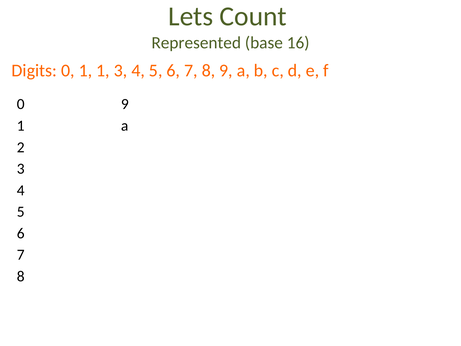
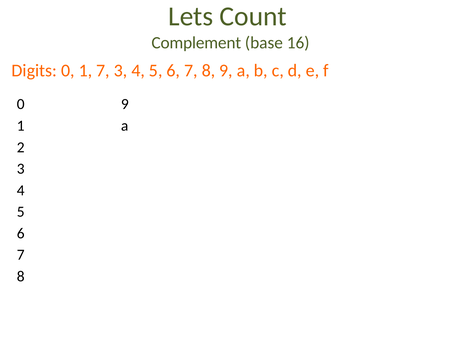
Represented: Represented -> Complement
1 1: 1 -> 7
